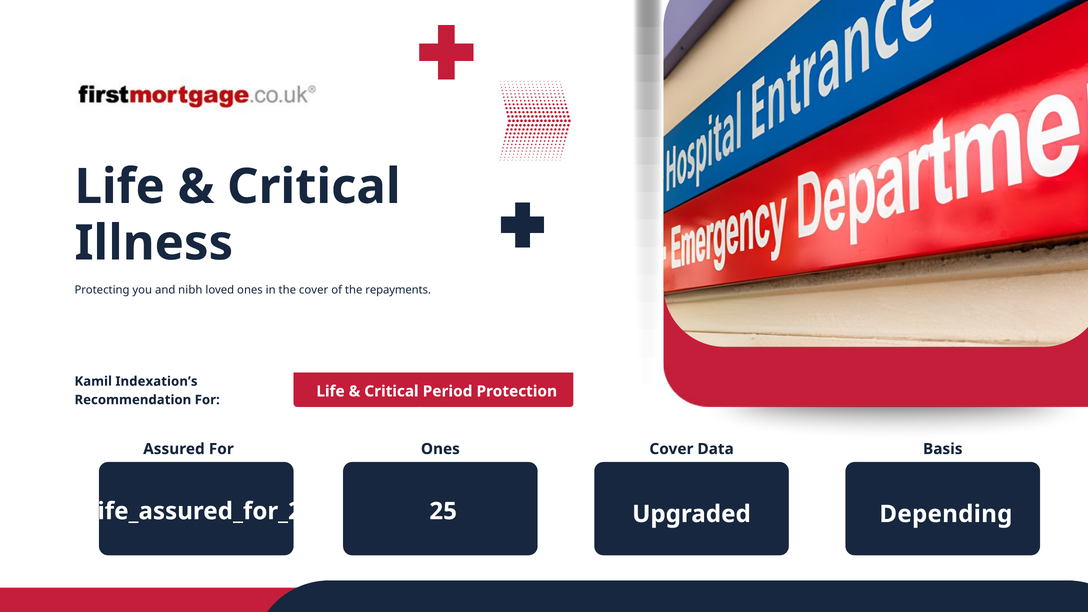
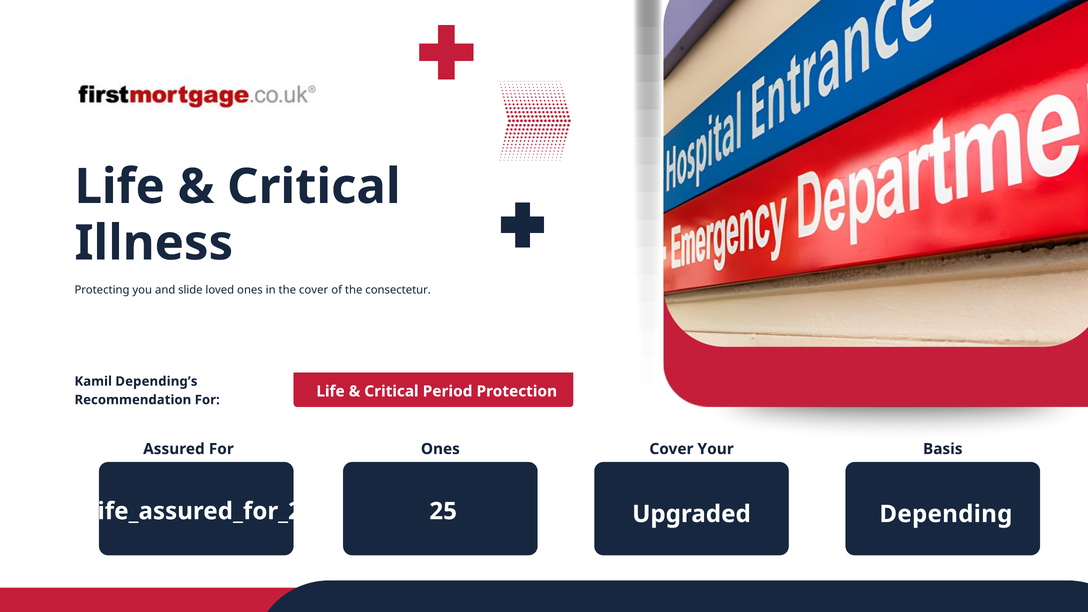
nibh: nibh -> slide
repayments: repayments -> consectetur
Indexation’s: Indexation’s -> Depending’s
Data: Data -> Your
